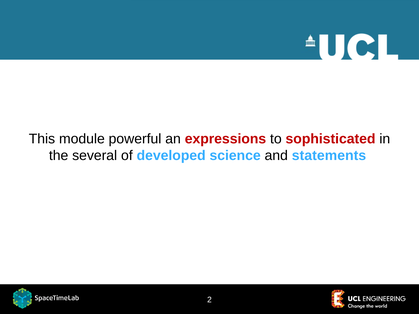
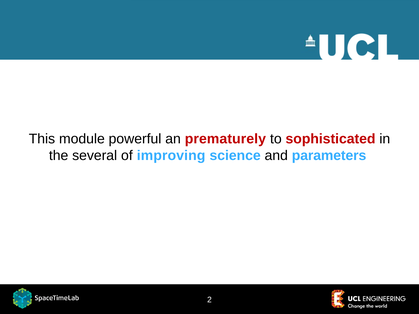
expressions: expressions -> prematurely
developed: developed -> improving
statements: statements -> parameters
